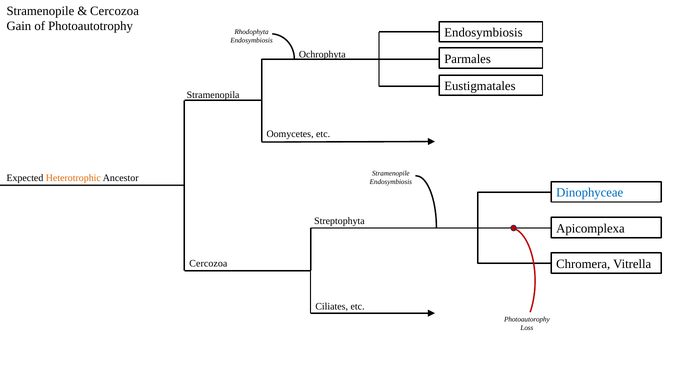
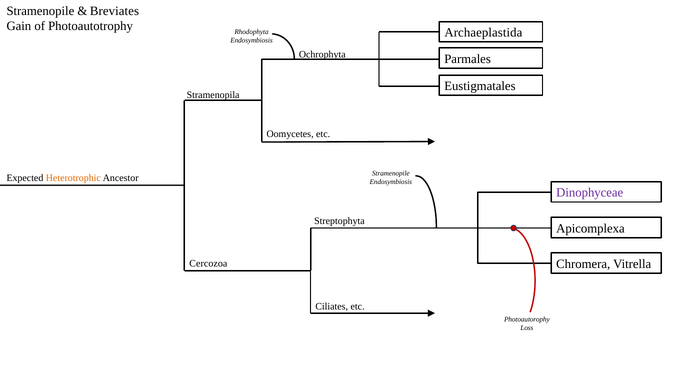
Cercozoa at (114, 11): Cercozoa -> Breviates
Endosymbiosis at (483, 33): Endosymbiosis -> Archaeplastida
Dinophyceae colour: blue -> purple
